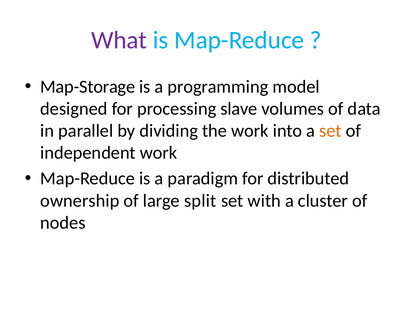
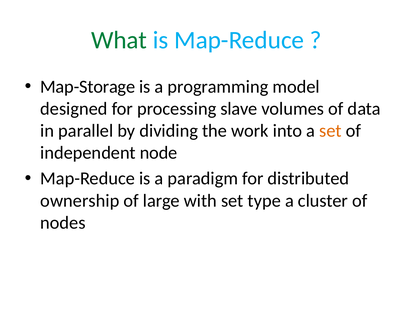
What colour: purple -> green
independent work: work -> node
split: split -> with
with: with -> type
